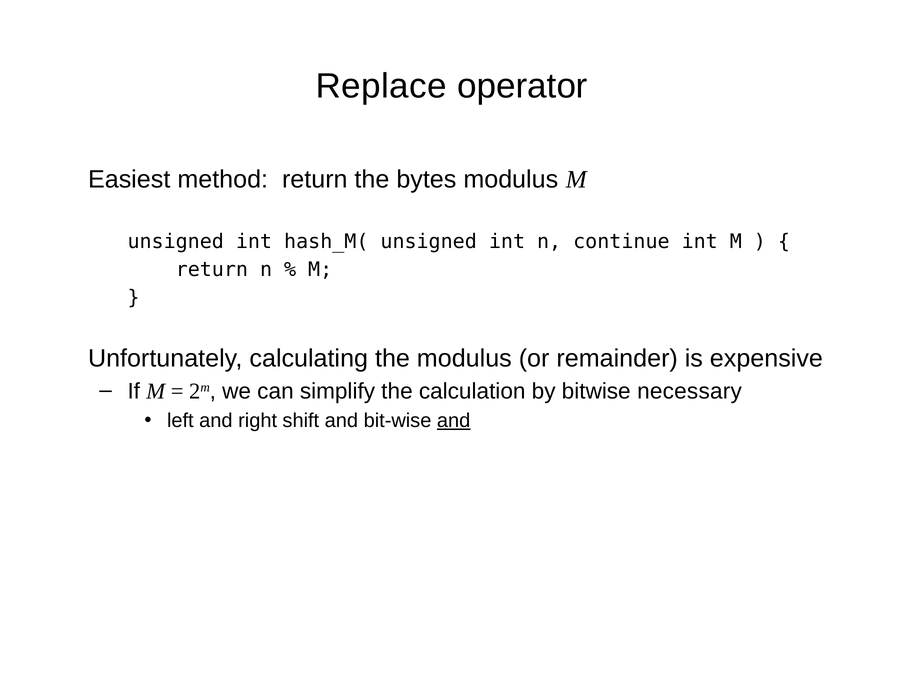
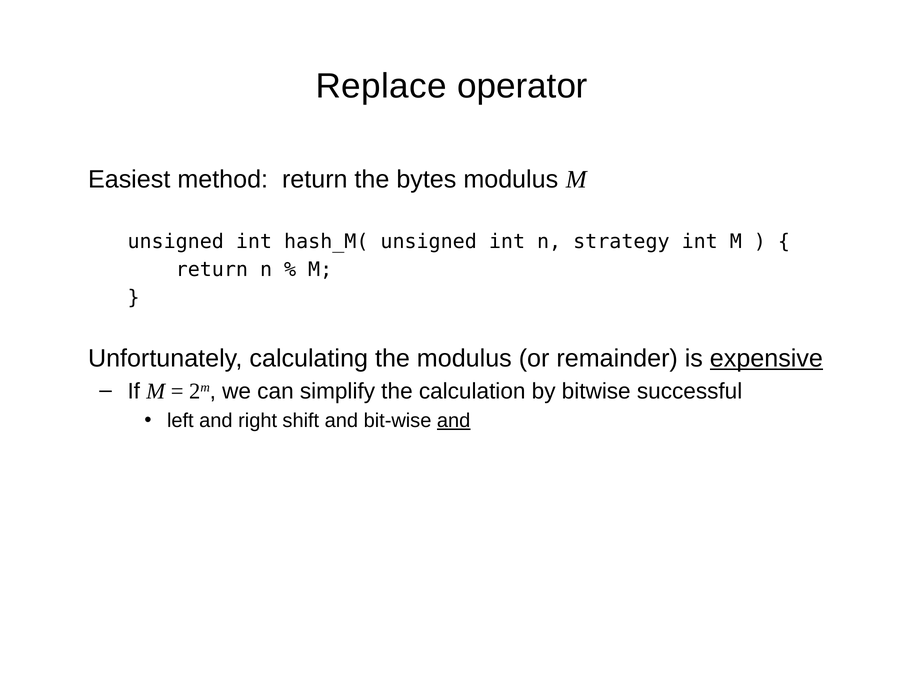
continue: continue -> strategy
expensive underline: none -> present
necessary: necessary -> successful
